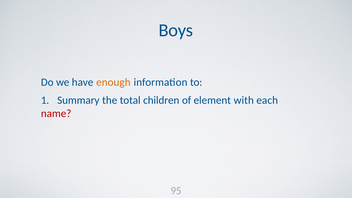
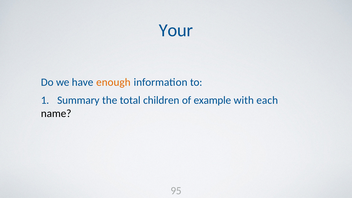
Boys: Boys -> Your
element: element -> example
name colour: red -> black
